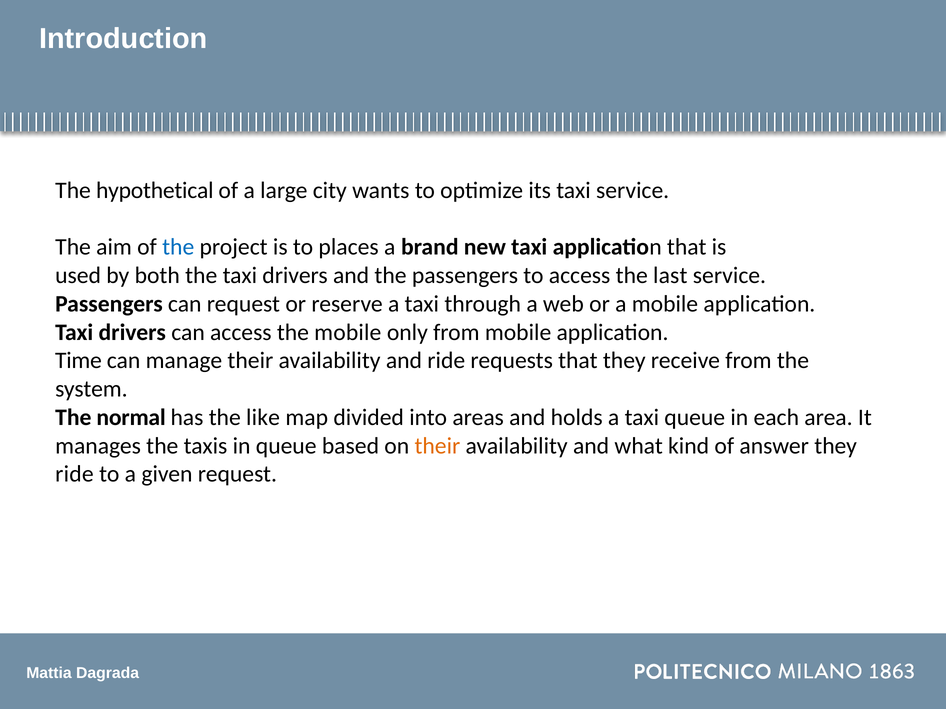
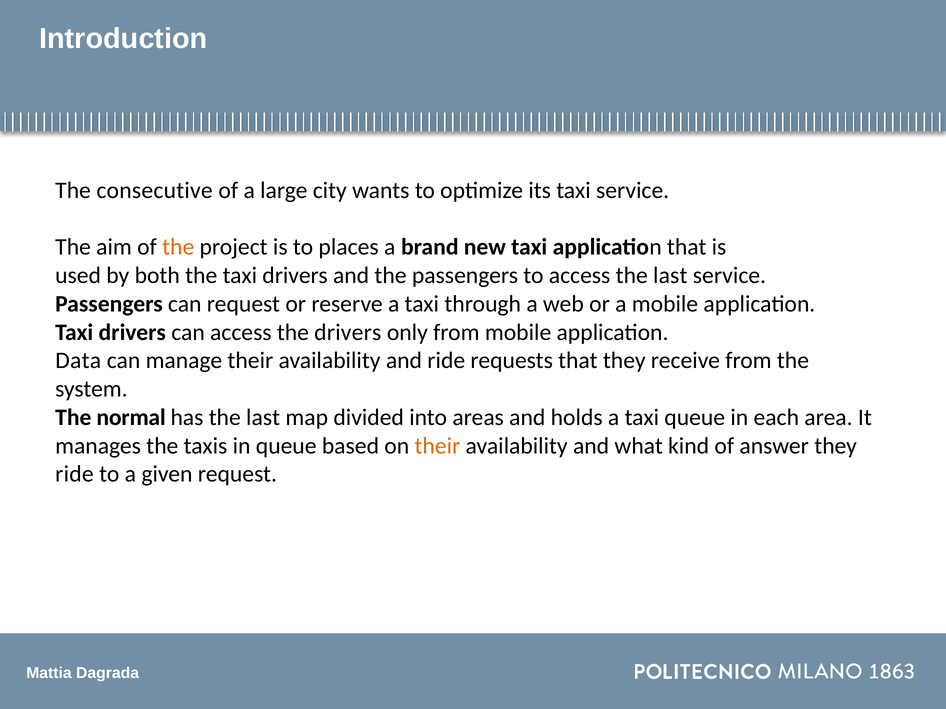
hypothetical: hypothetical -> consecutive
the at (178, 247) colour: blue -> orange
the mobile: mobile -> drivers
Time: Time -> Data
has the like: like -> last
